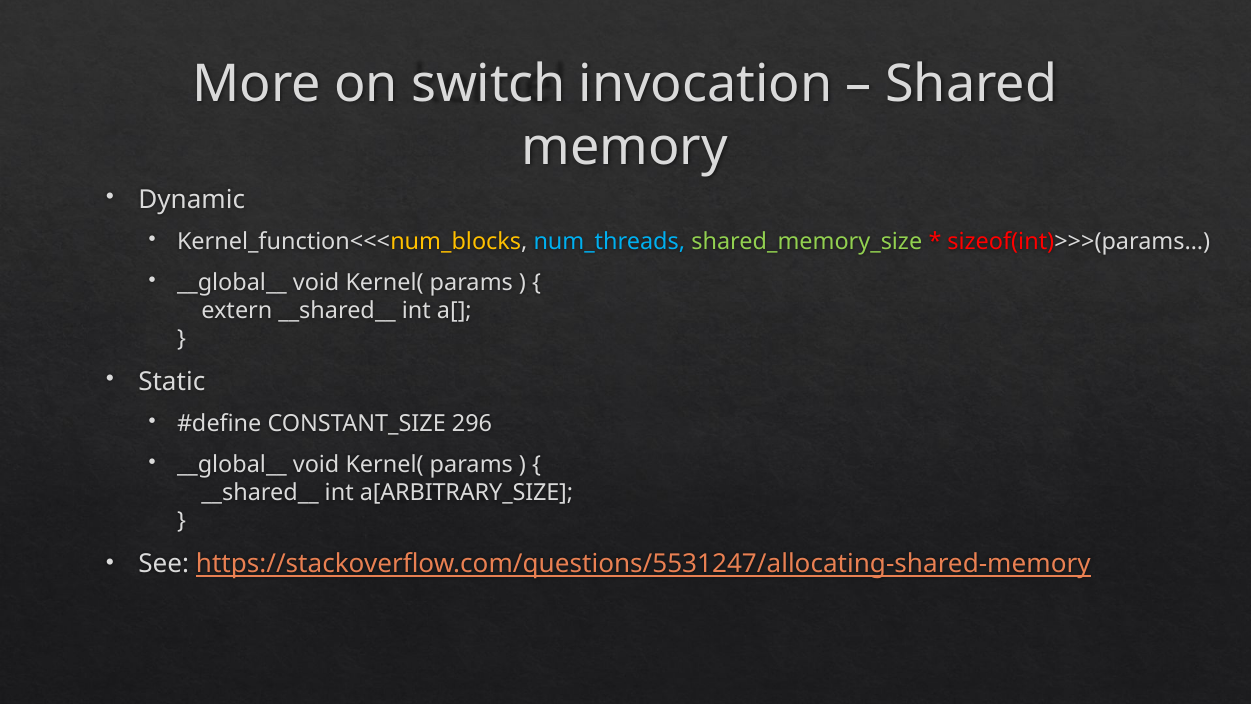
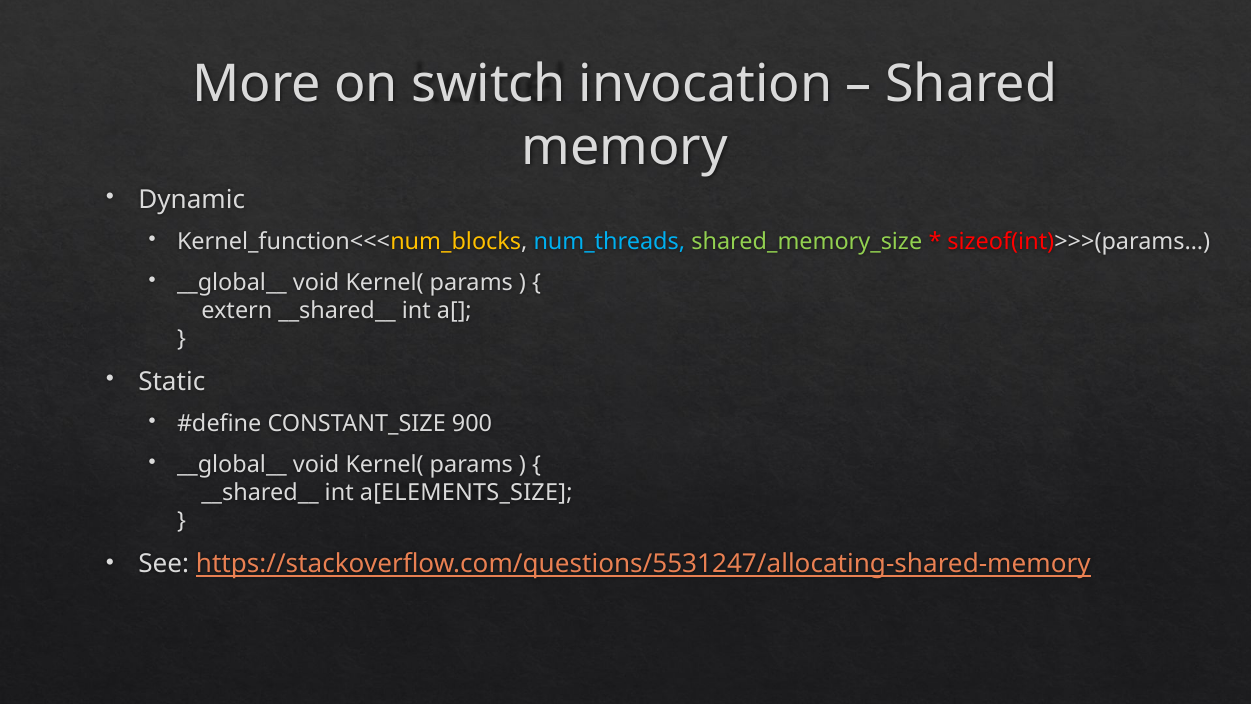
296: 296 -> 900
a[ARBITRARY_SIZE: a[ARBITRARY_SIZE -> a[ELEMENTS_SIZE
